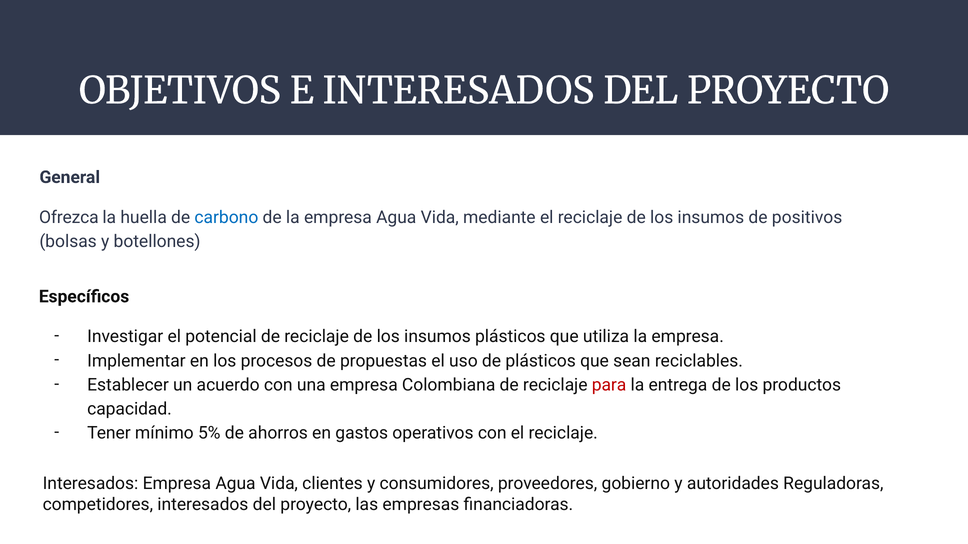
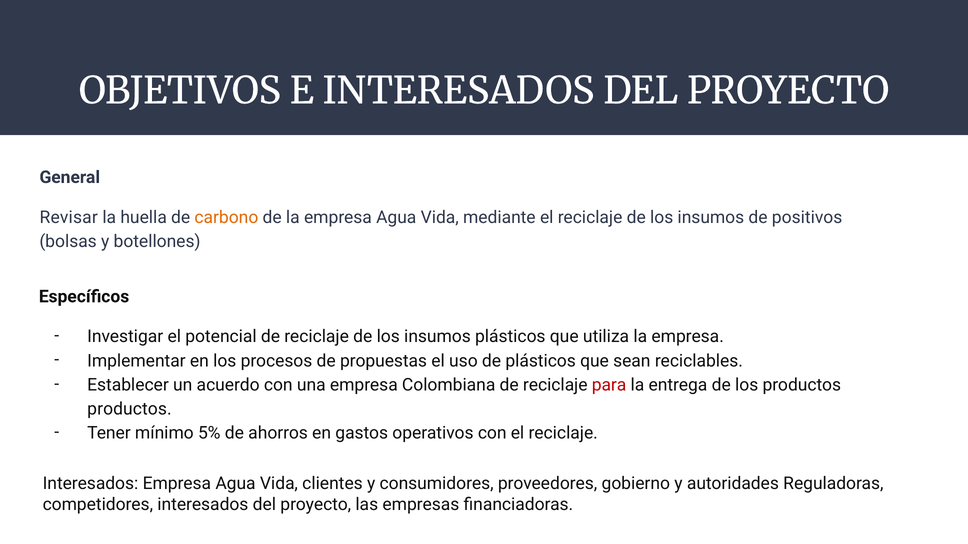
Ofrezca: Ofrezca -> Revisar
carbono colour: blue -> orange
capacidad at (130, 409): capacidad -> productos
